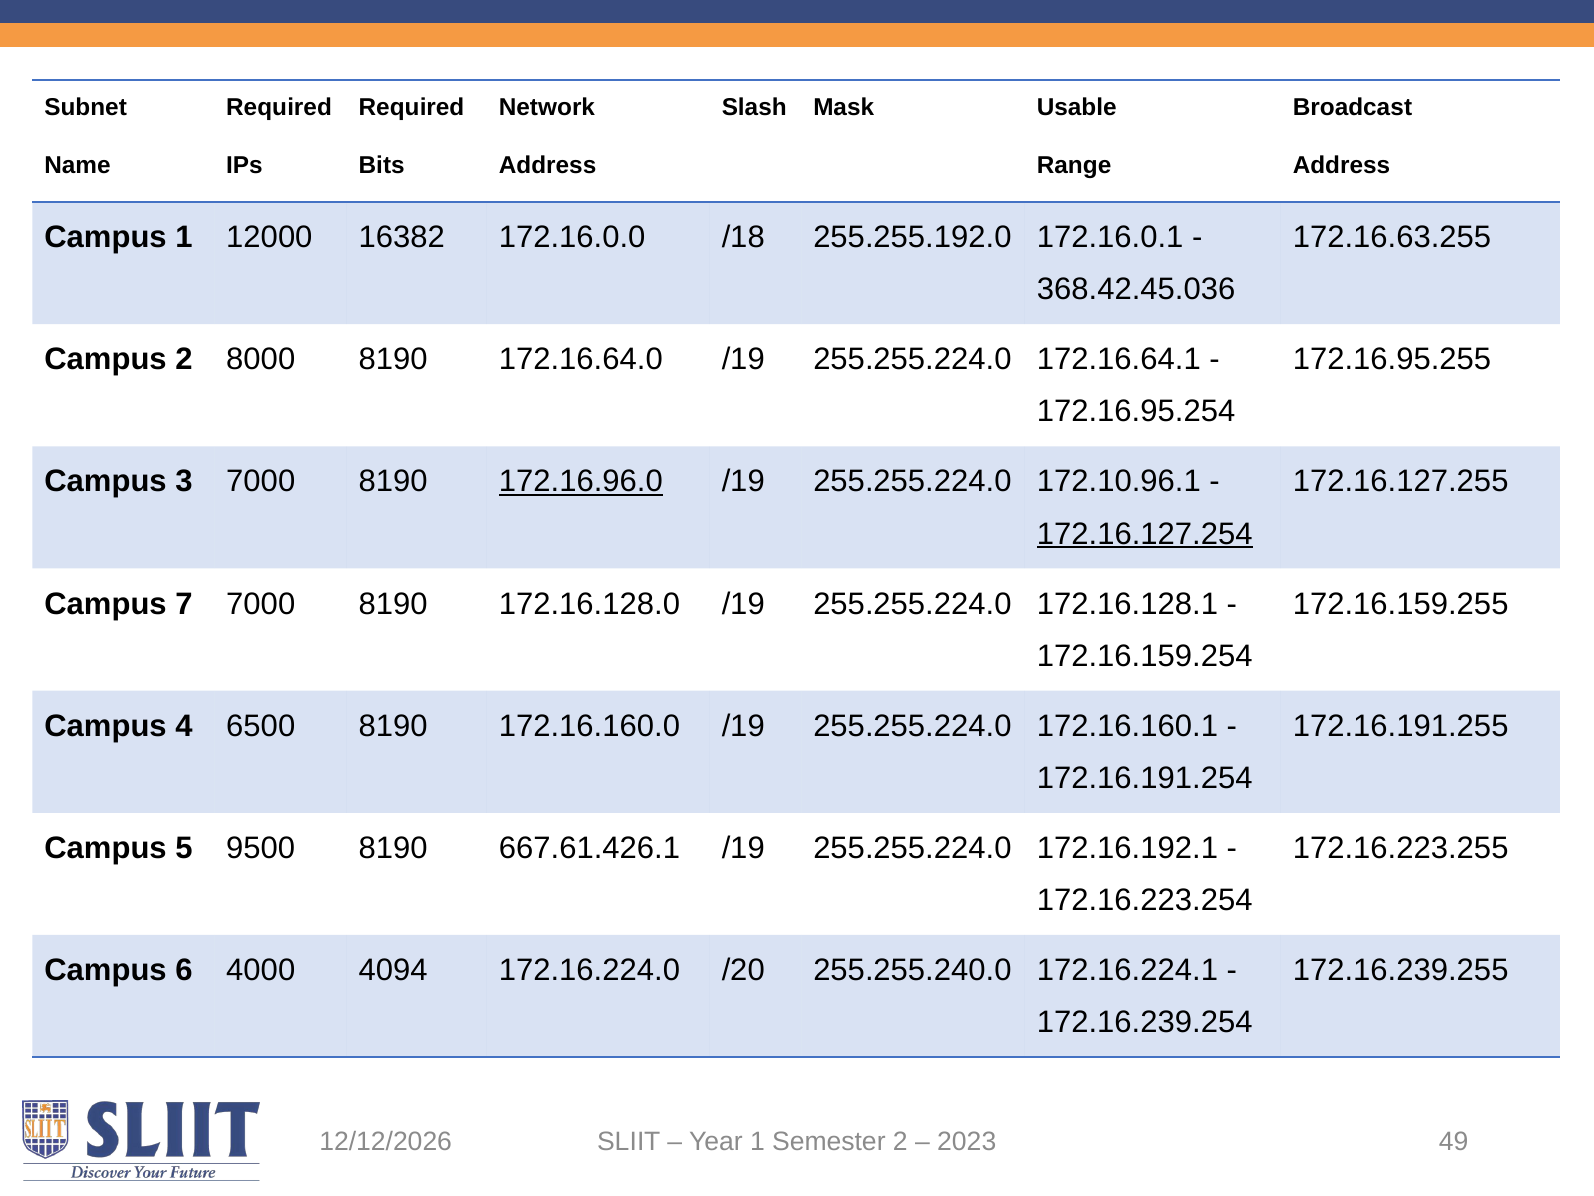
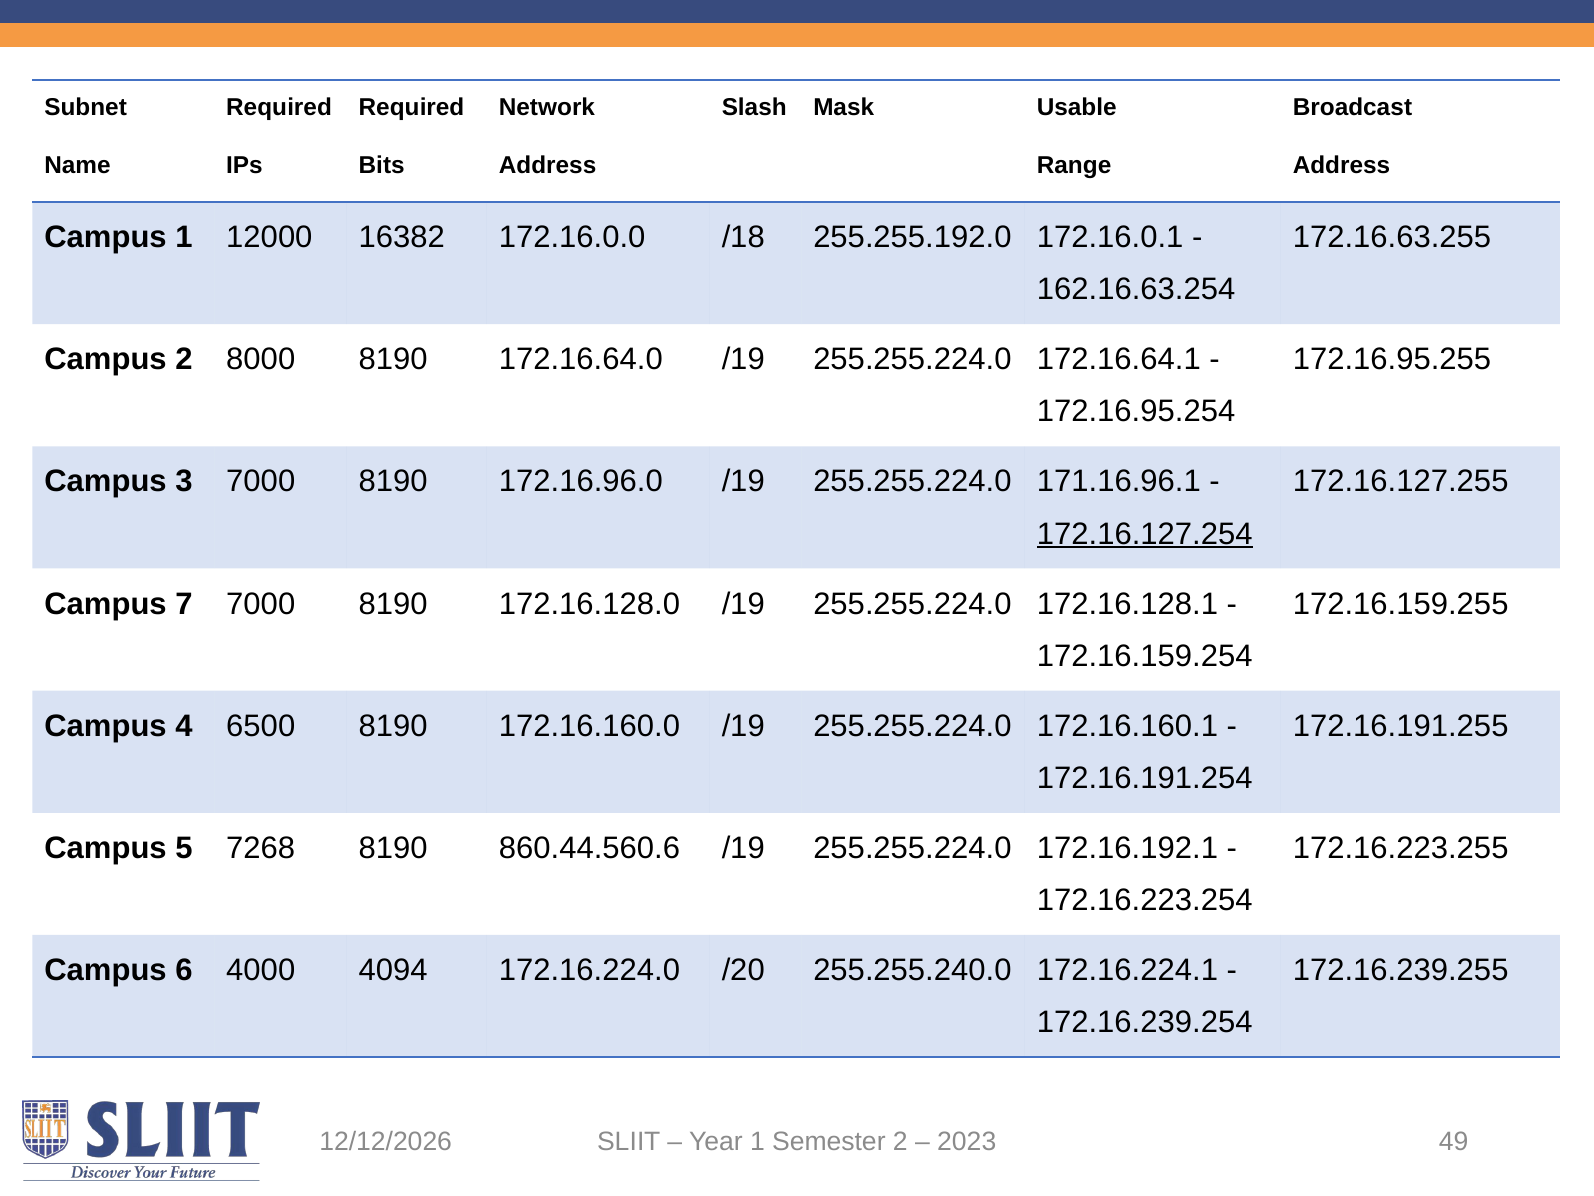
368.42.45.036: 368.42.45.036 -> 162.16.63.254
172.16.96.0 underline: present -> none
172.10.96.1: 172.10.96.1 -> 171.16.96.1
9500: 9500 -> 7268
667.61.426.1: 667.61.426.1 -> 860.44.560.6
